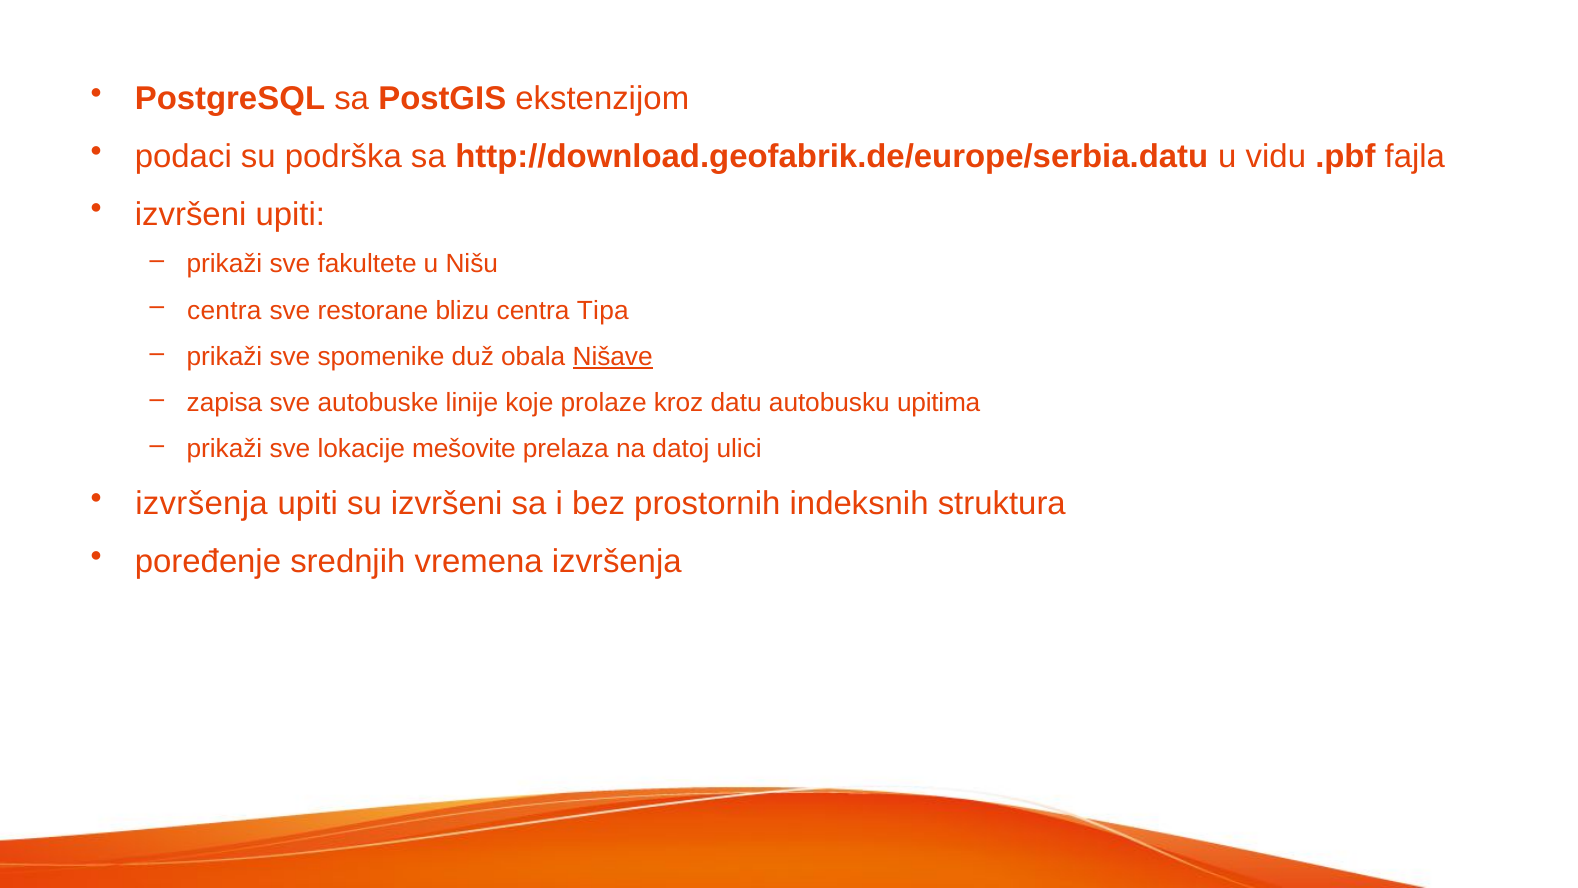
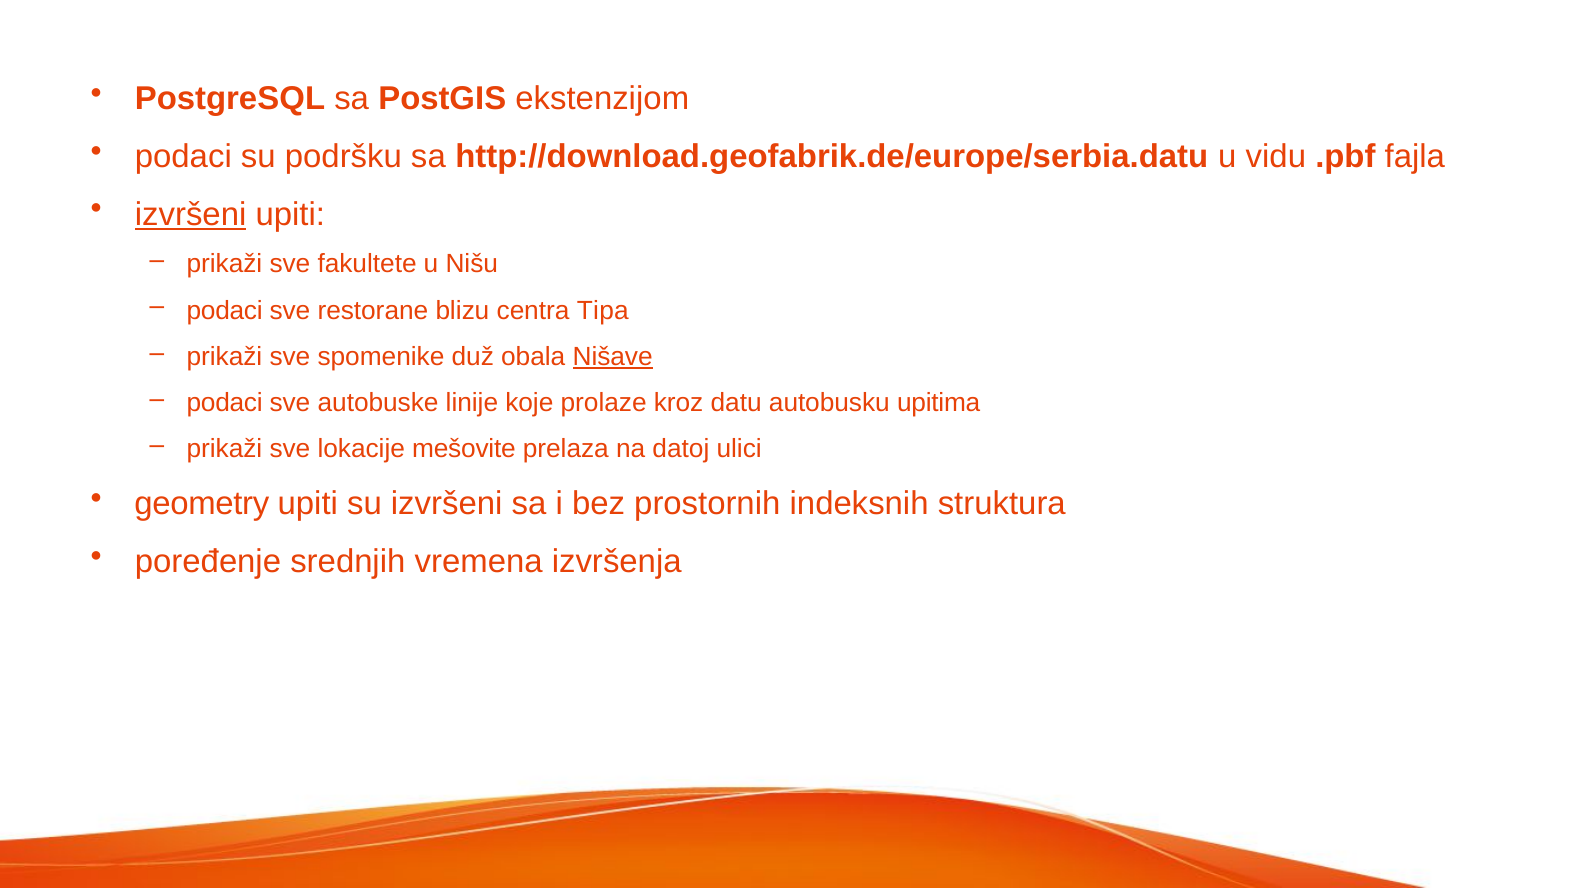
podrška: podrška -> podršku
izvršeni at (191, 214) underline: none -> present
centra at (224, 310): centra -> podaci
zapisa at (225, 403): zapisa -> podaci
izvršenja at (201, 503): izvršenja -> geometry
